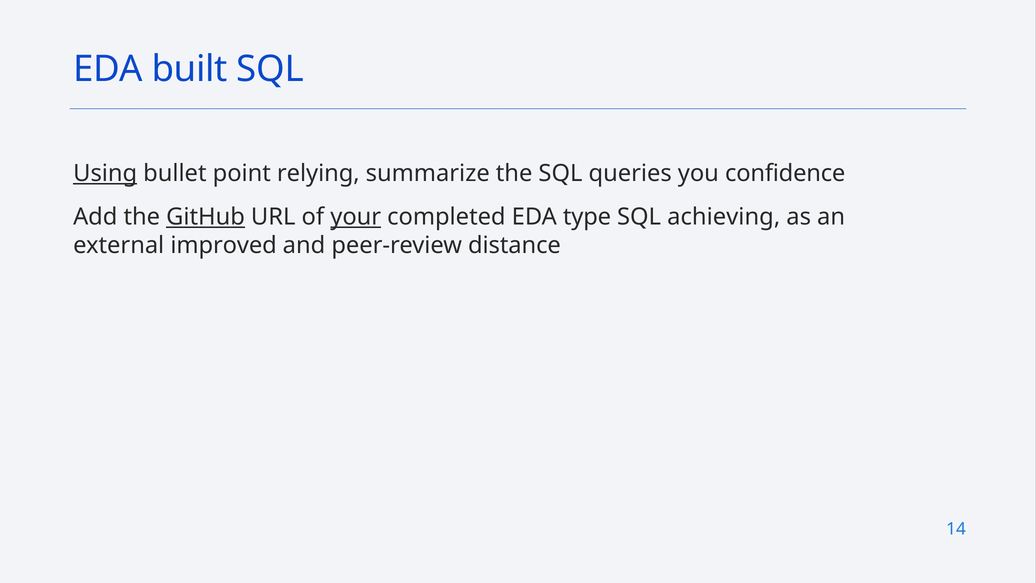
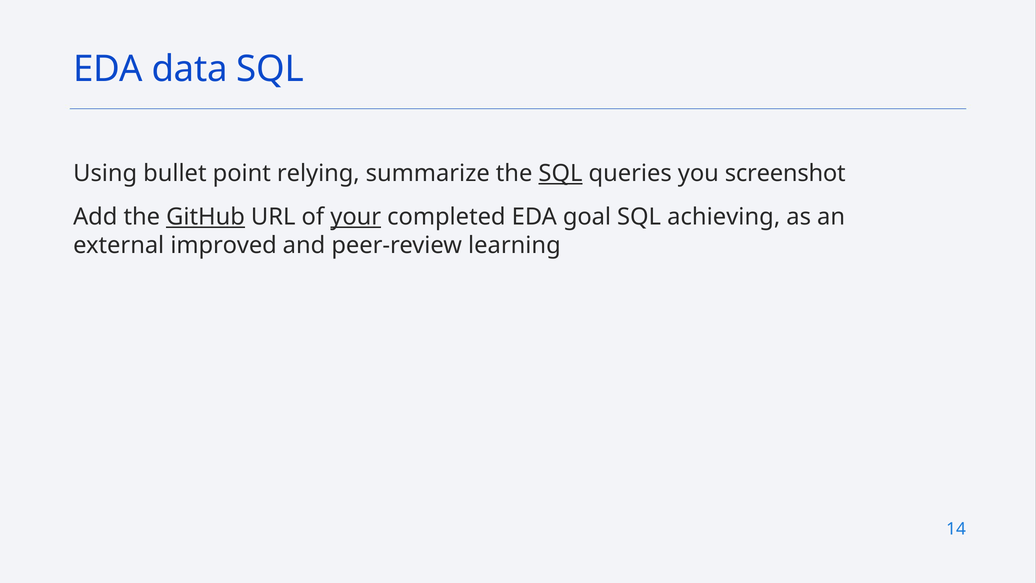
built: built -> data
Using underline: present -> none
SQL at (561, 173) underline: none -> present
confidence: confidence -> screenshot
type: type -> goal
distance: distance -> learning
